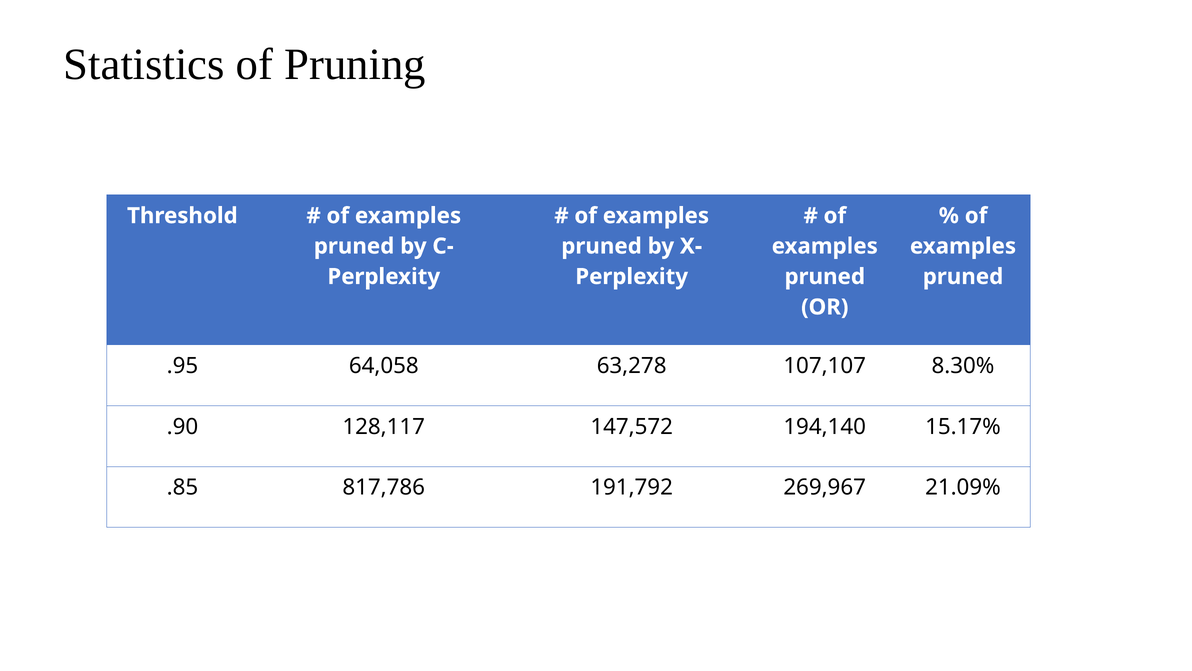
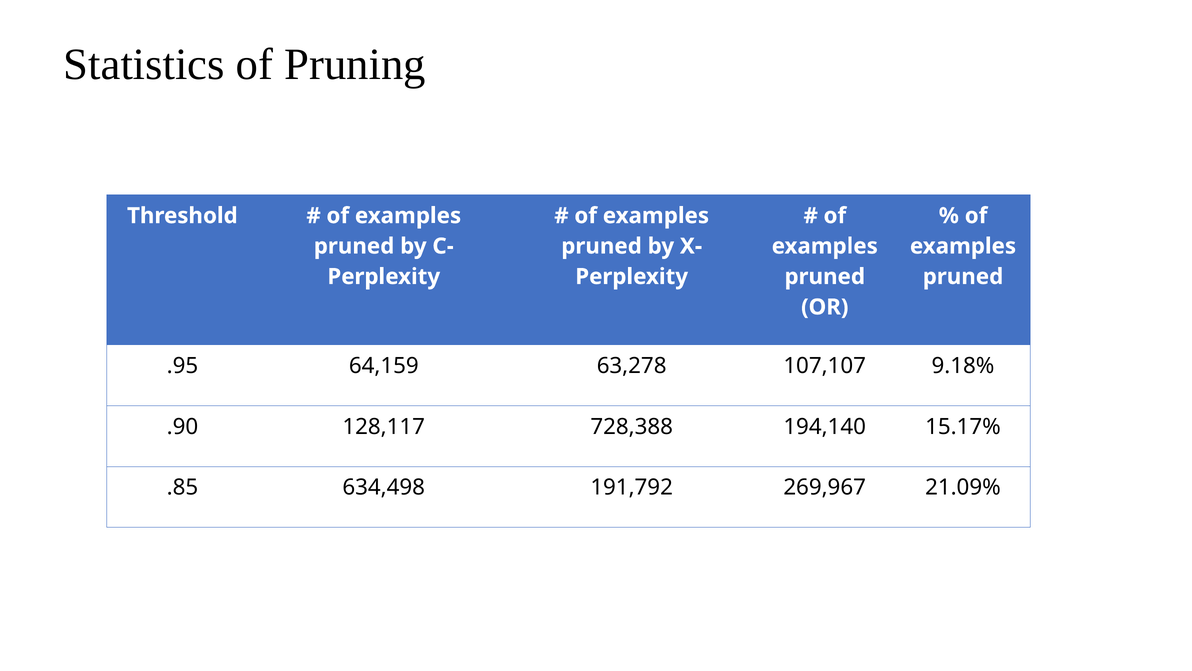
64,058: 64,058 -> 64,159
8.30%: 8.30% -> 9.18%
147,572: 147,572 -> 728,388
817,786: 817,786 -> 634,498
